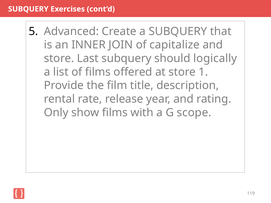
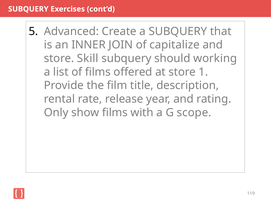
Last: Last -> Skill
logically: logically -> working
